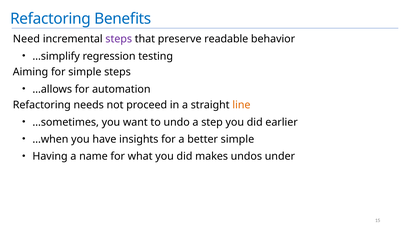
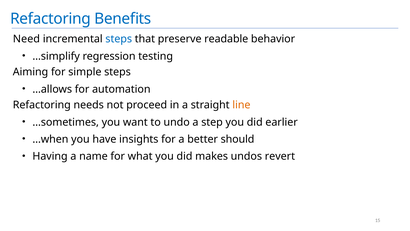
steps at (119, 39) colour: purple -> blue
better simple: simple -> should
under: under -> revert
